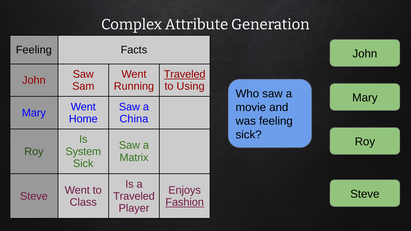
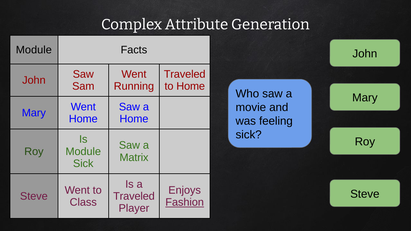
Feeling at (34, 50): Feeling -> Module
Traveled at (185, 74) underline: present -> none
to Using: Using -> Home
China at (134, 119): China -> Home
System at (83, 152): System -> Module
